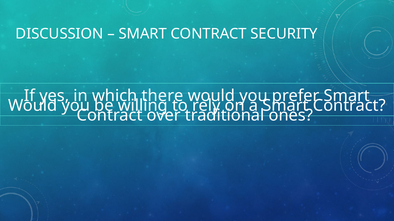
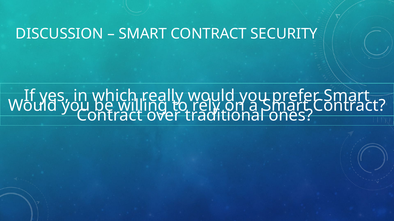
there: there -> really
